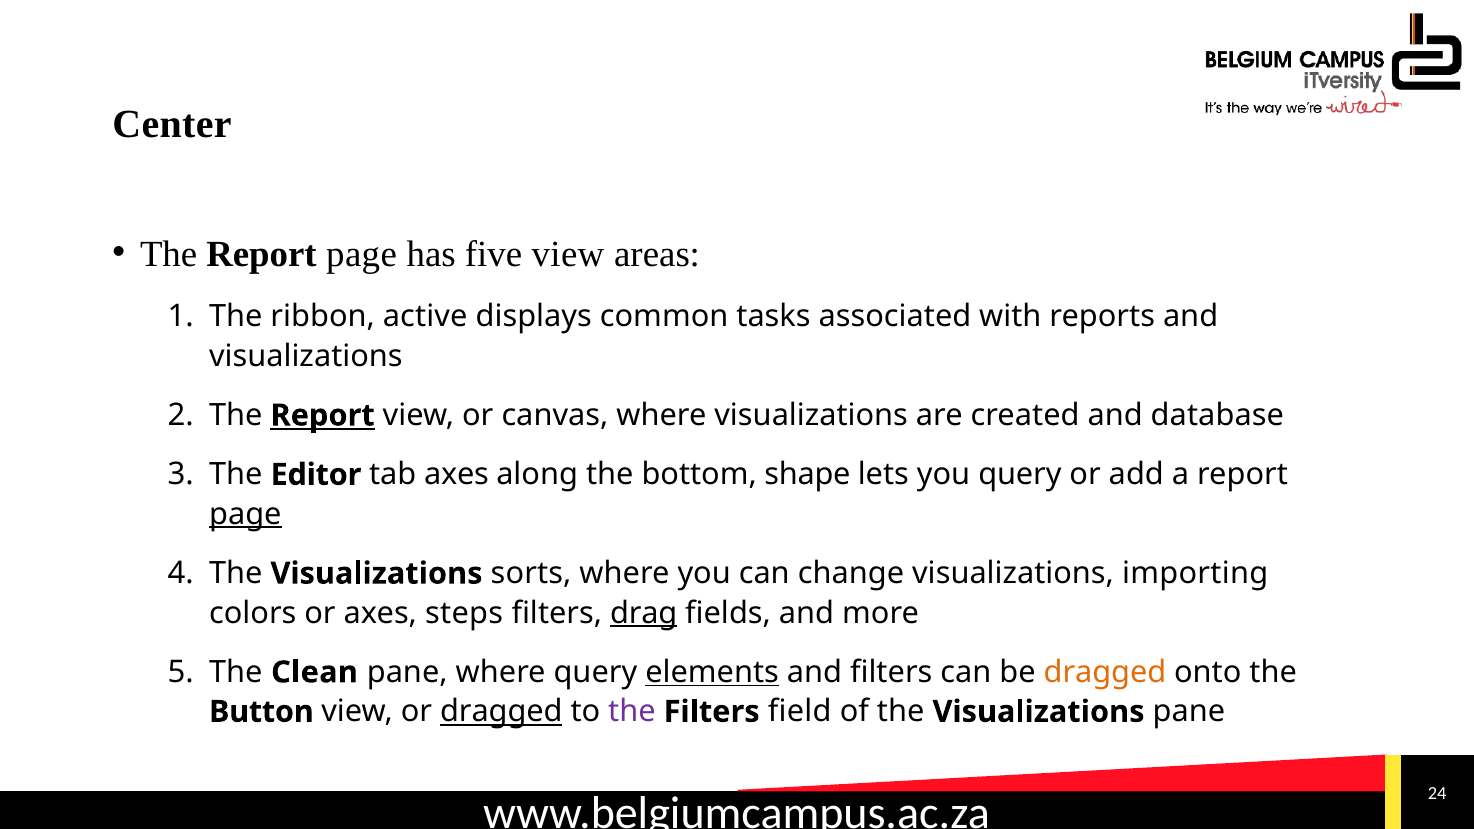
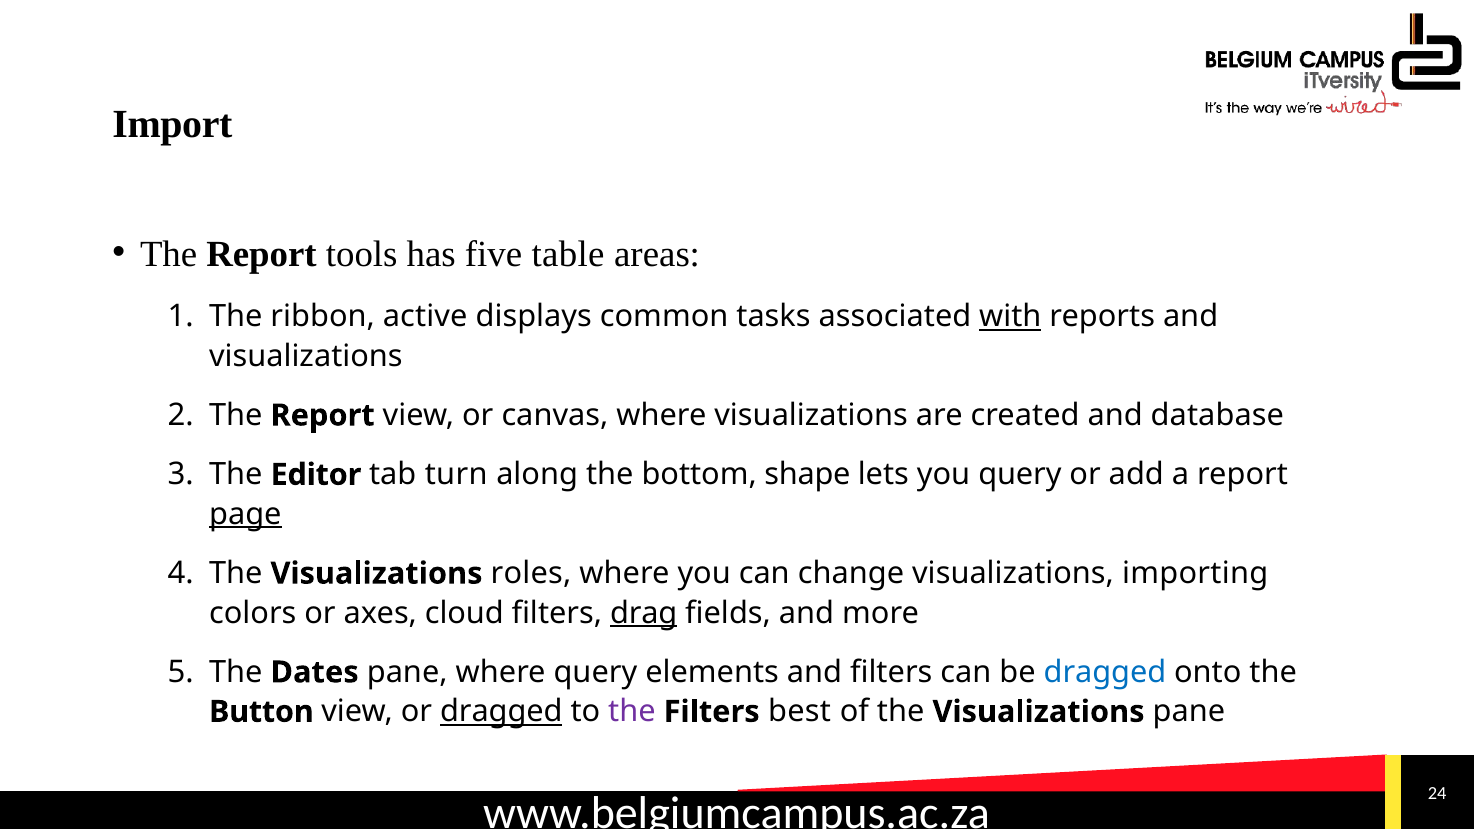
Center: Center -> Import
The Report page: page -> tools
five view: view -> table
with underline: none -> present
Report at (323, 415) underline: present -> none
tab axes: axes -> turn
sorts: sorts -> roles
steps: steps -> cloud
Clean: Clean -> Dates
elements underline: present -> none
dragged at (1105, 672) colour: orange -> blue
field: field -> best
